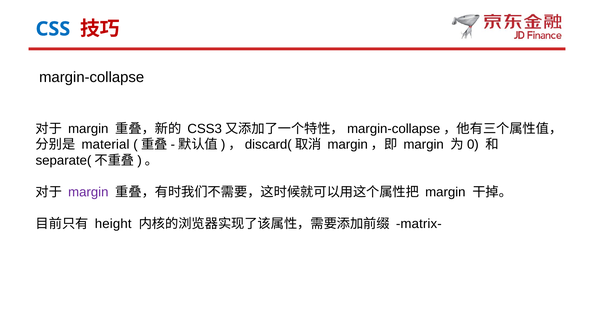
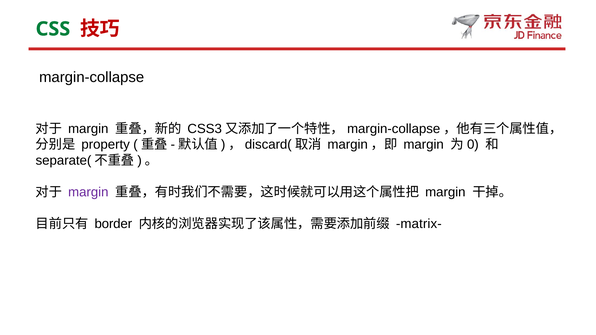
CSS colour: blue -> green
material: material -> property
height: height -> border
